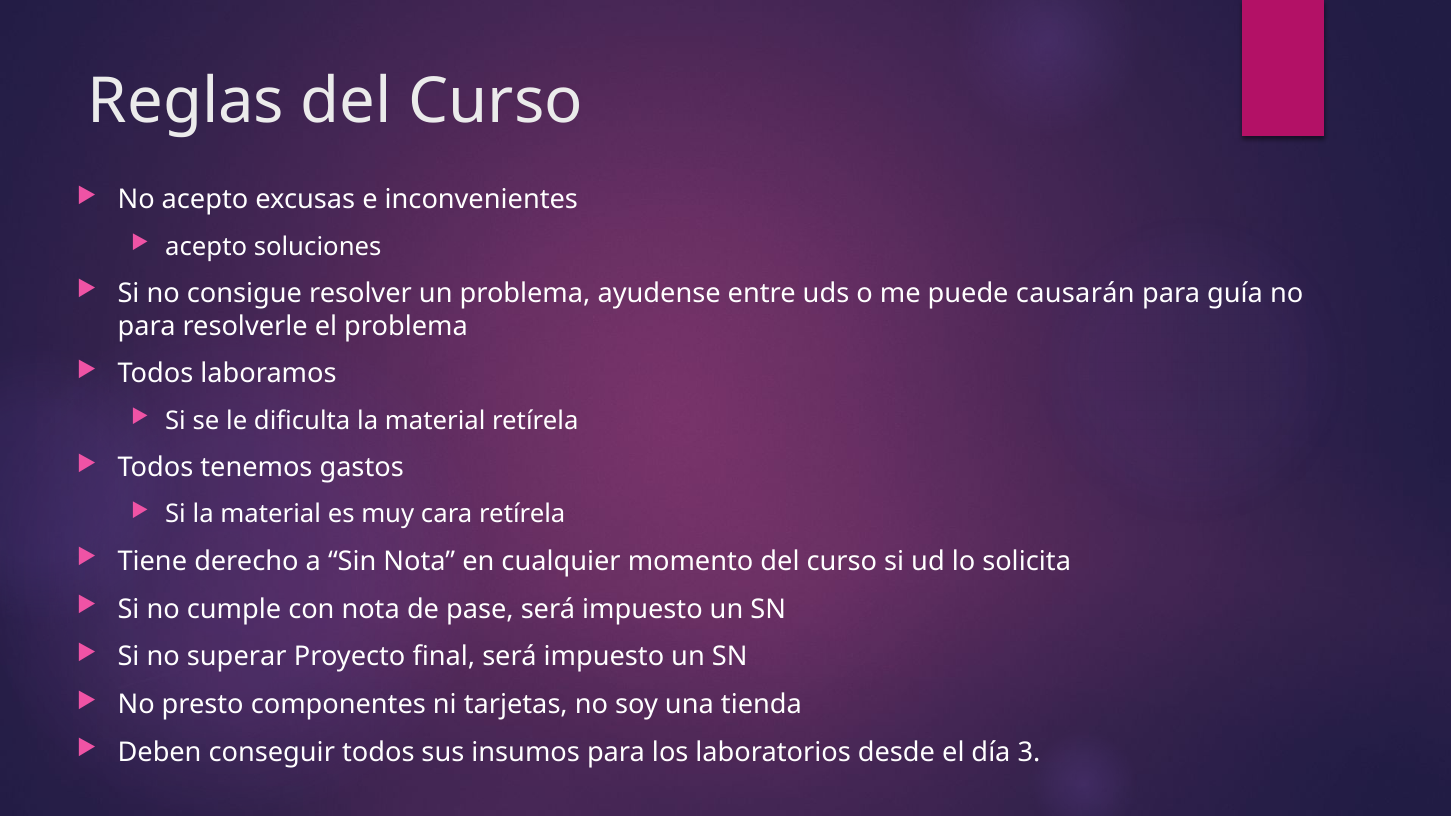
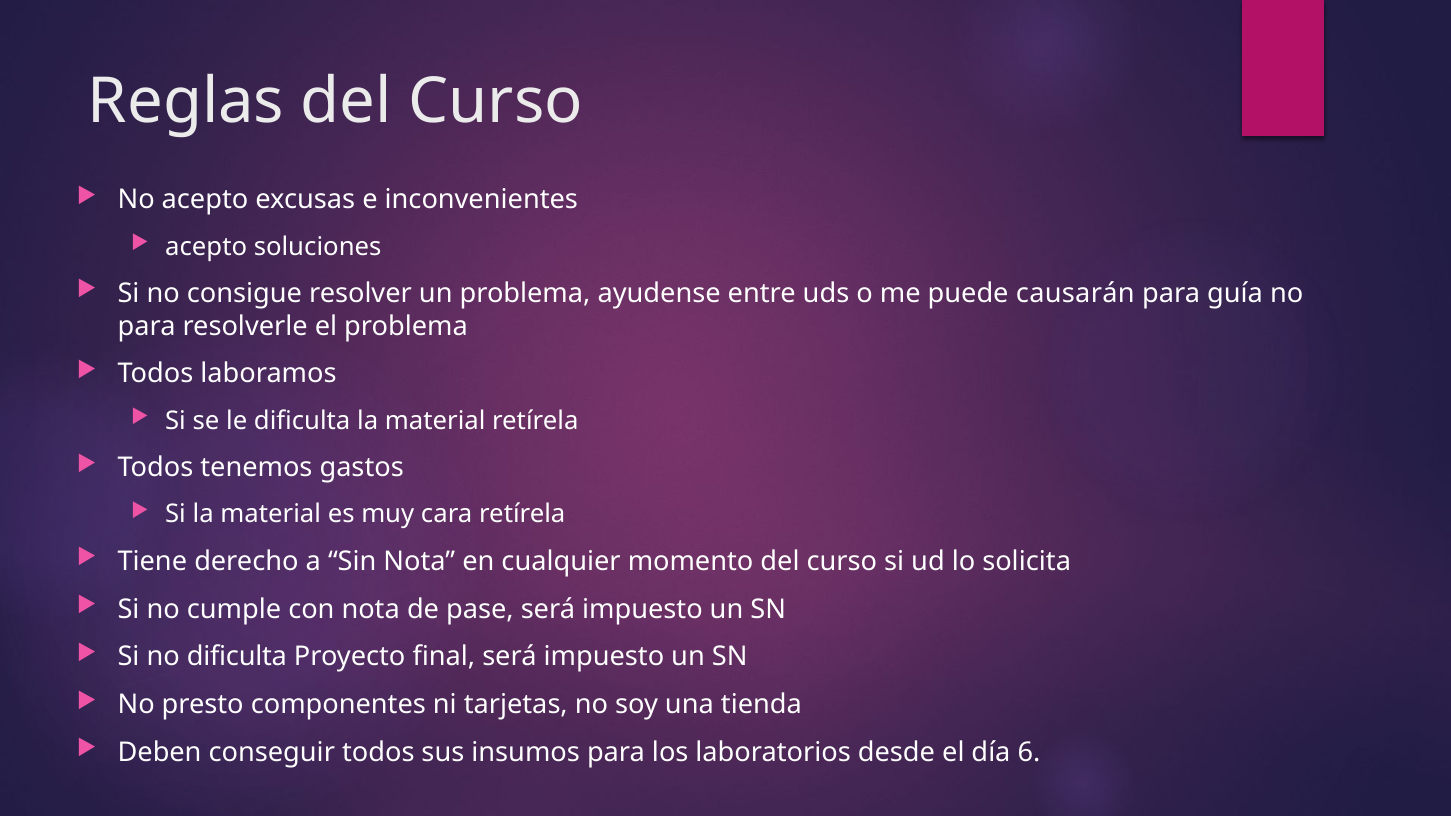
no superar: superar -> dificulta
3: 3 -> 6
